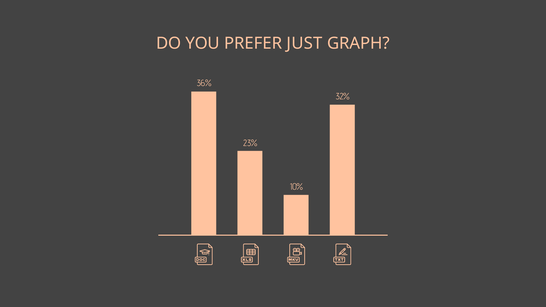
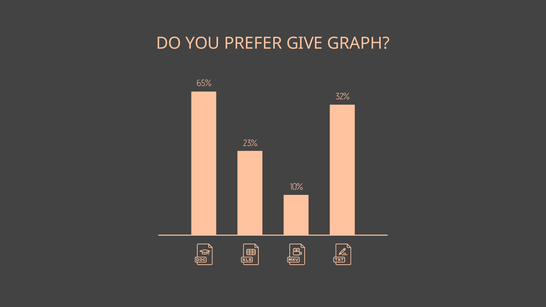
JUST: JUST -> GIVE
36%: 36% -> 65%
